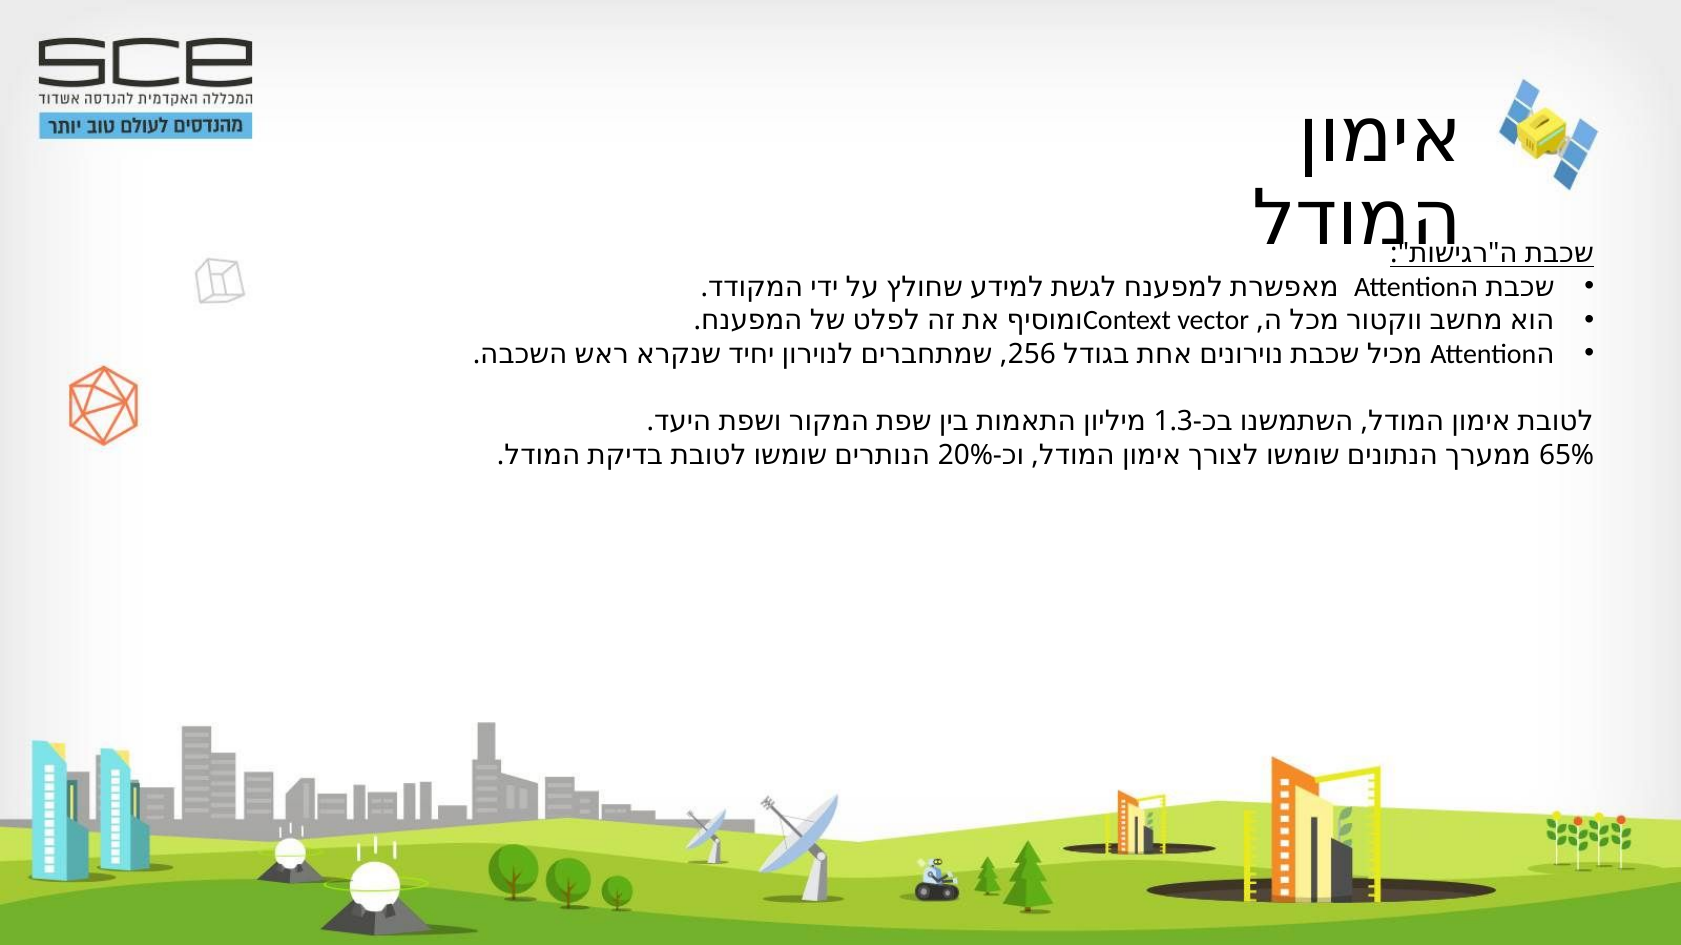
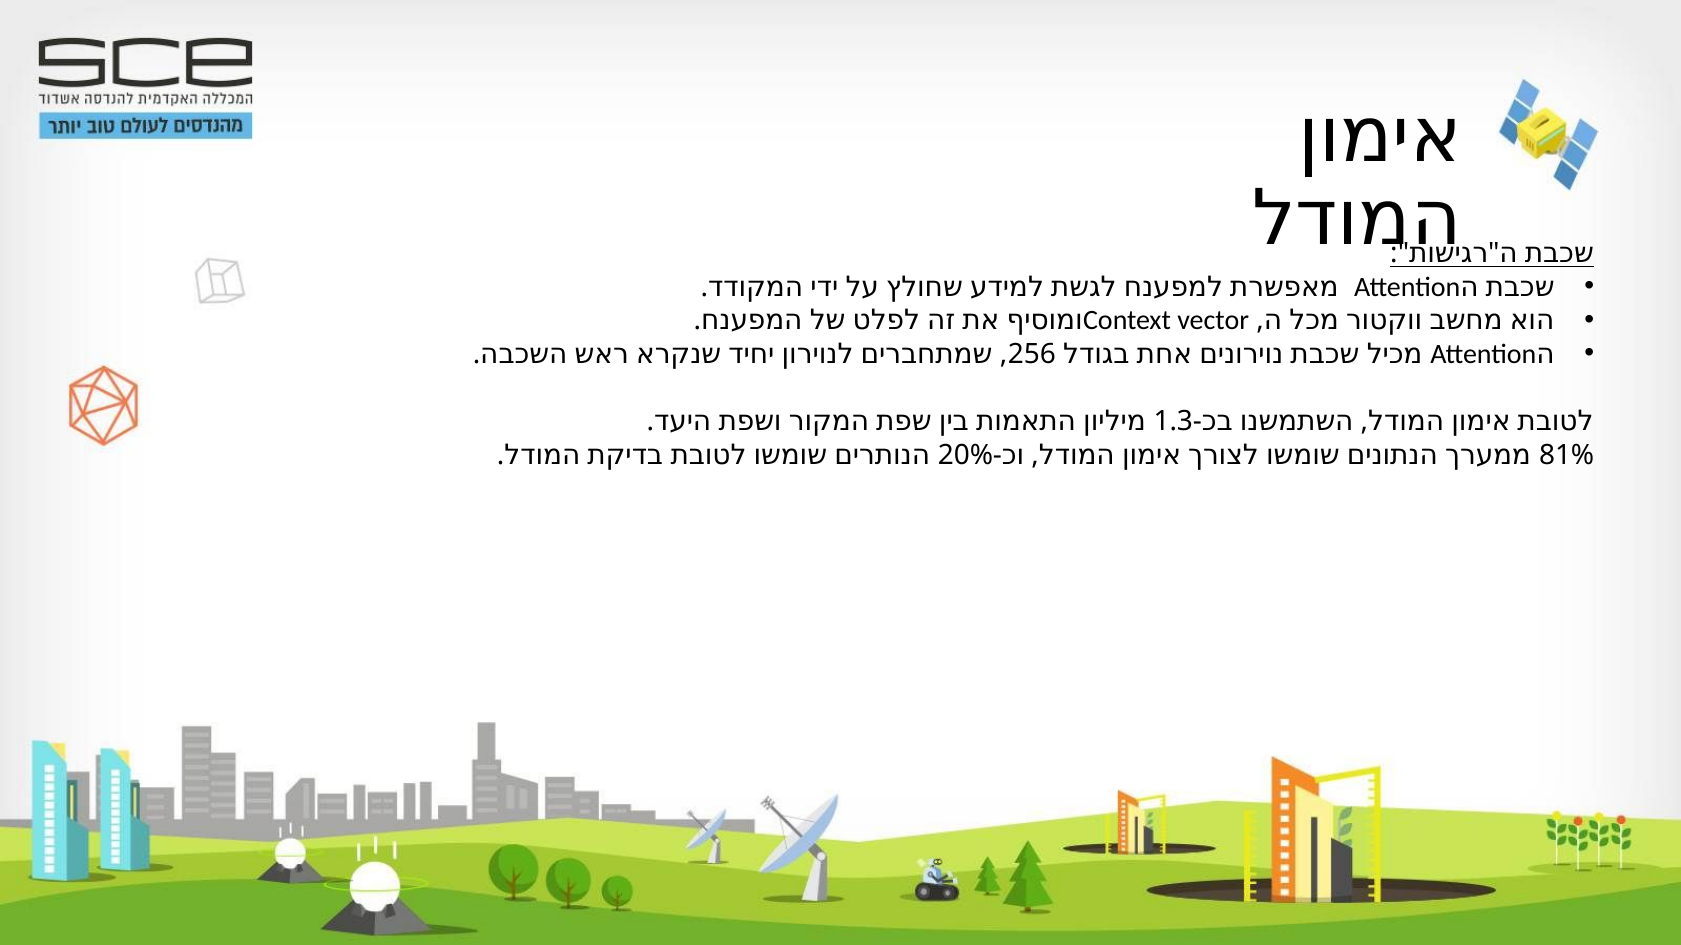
65%: 65% -> 81%
